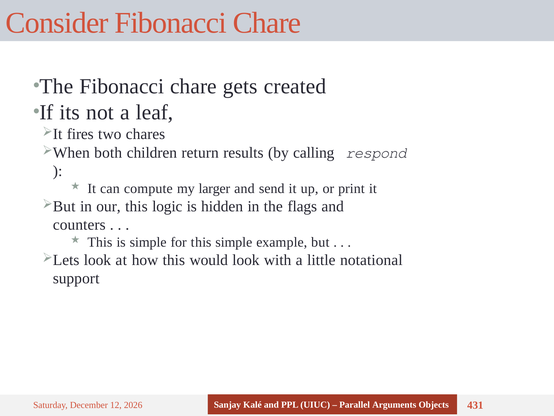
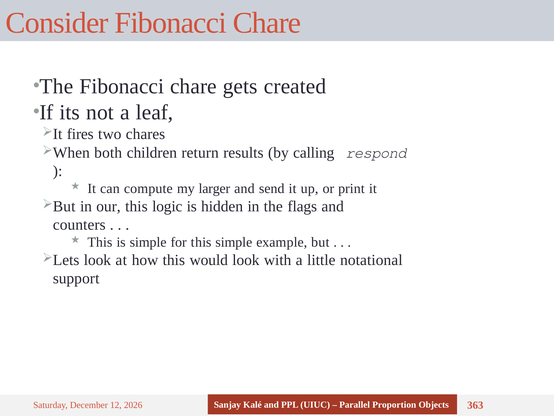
Arguments: Arguments -> Proportion
431: 431 -> 363
